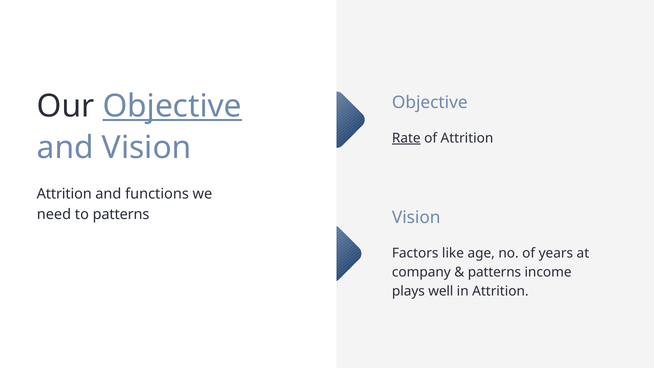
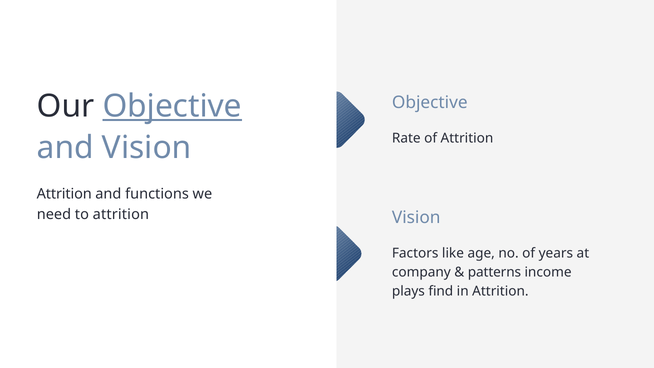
Rate underline: present -> none
to patterns: patterns -> attrition
well: well -> find
